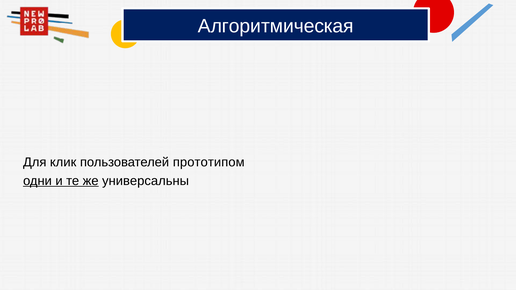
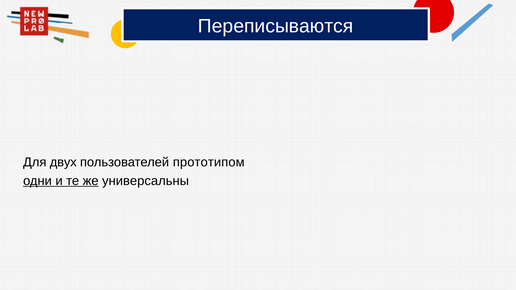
Алгоритмическая: Алгоритмическая -> Переписываются
клик: клик -> двух
